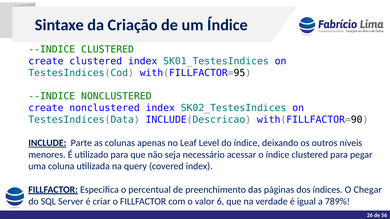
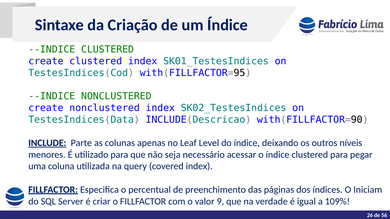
Chegar: Chegar -> Iniciam
6: 6 -> 9
789%: 789% -> 109%
